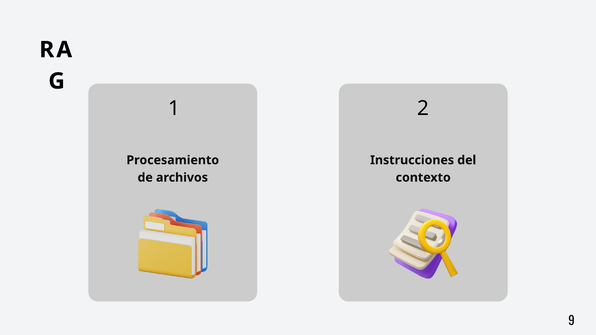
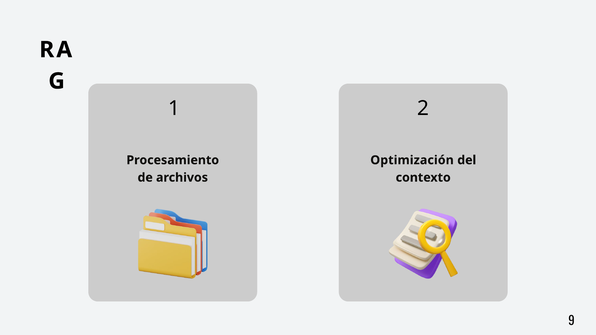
Instrucciones: Instrucciones -> Optimización
